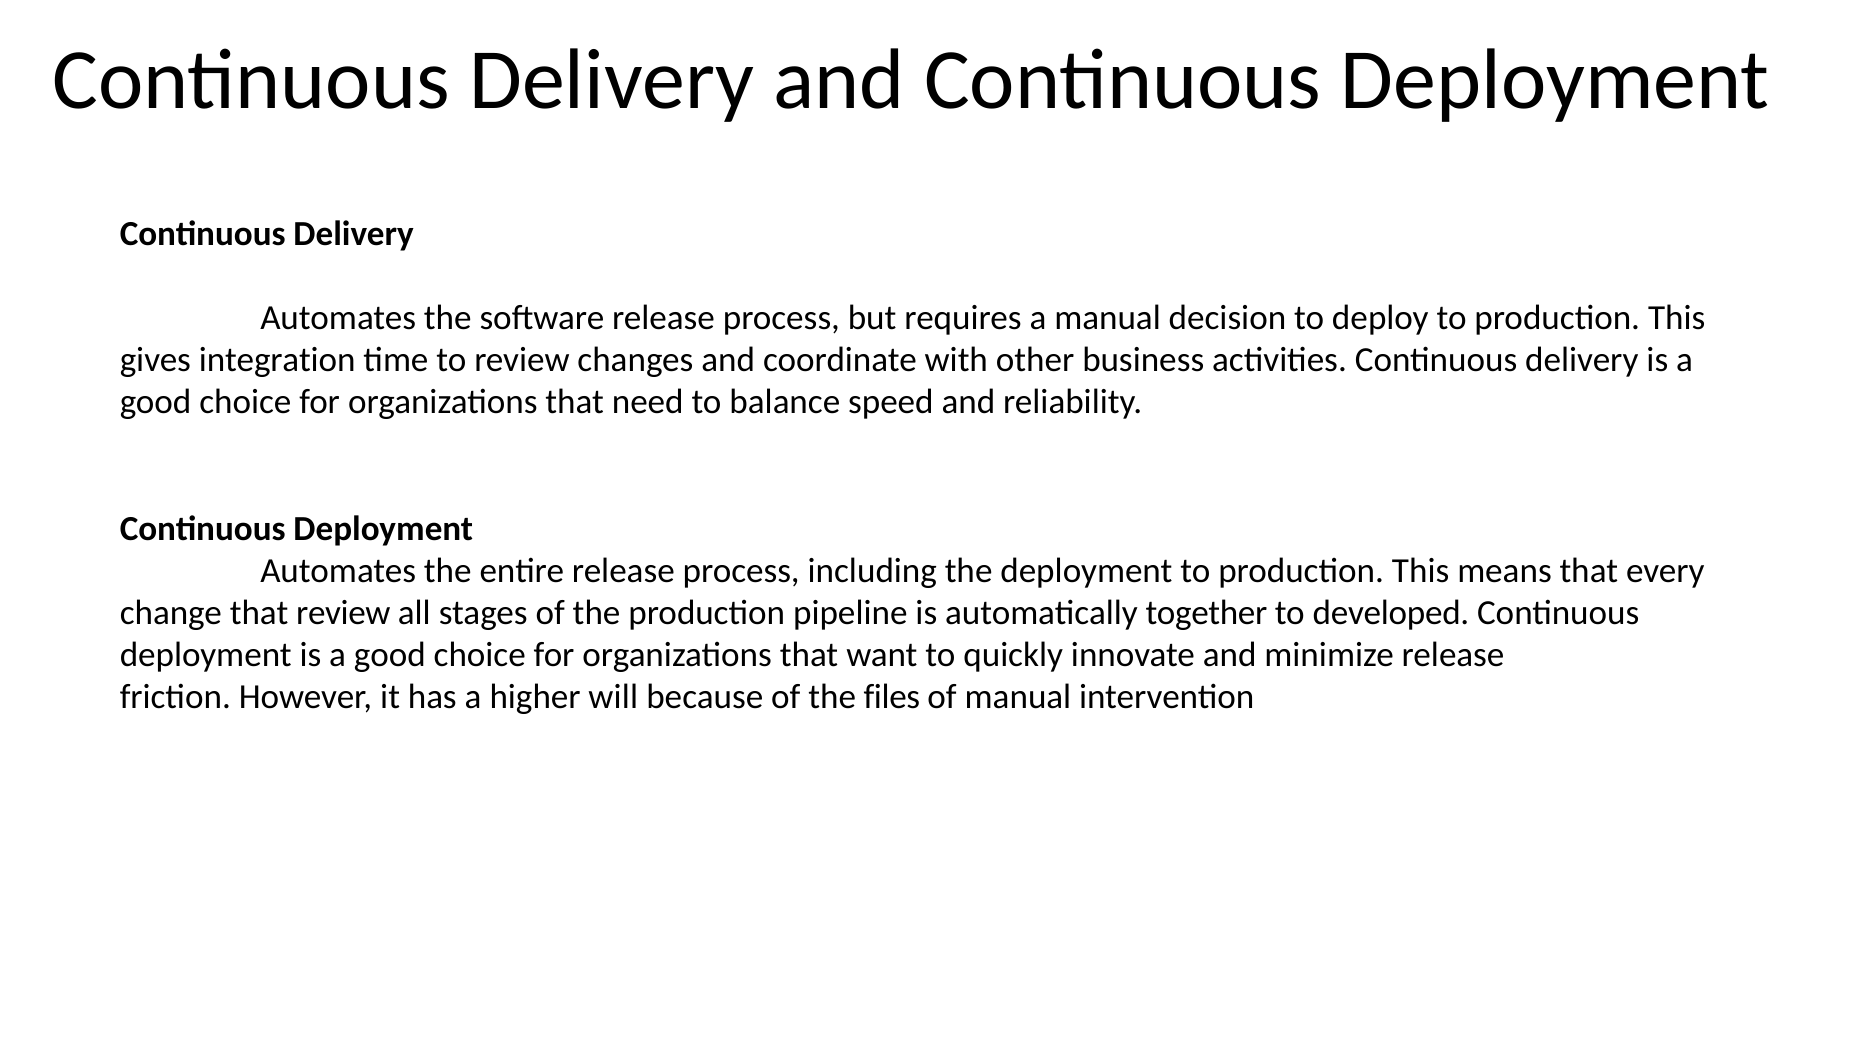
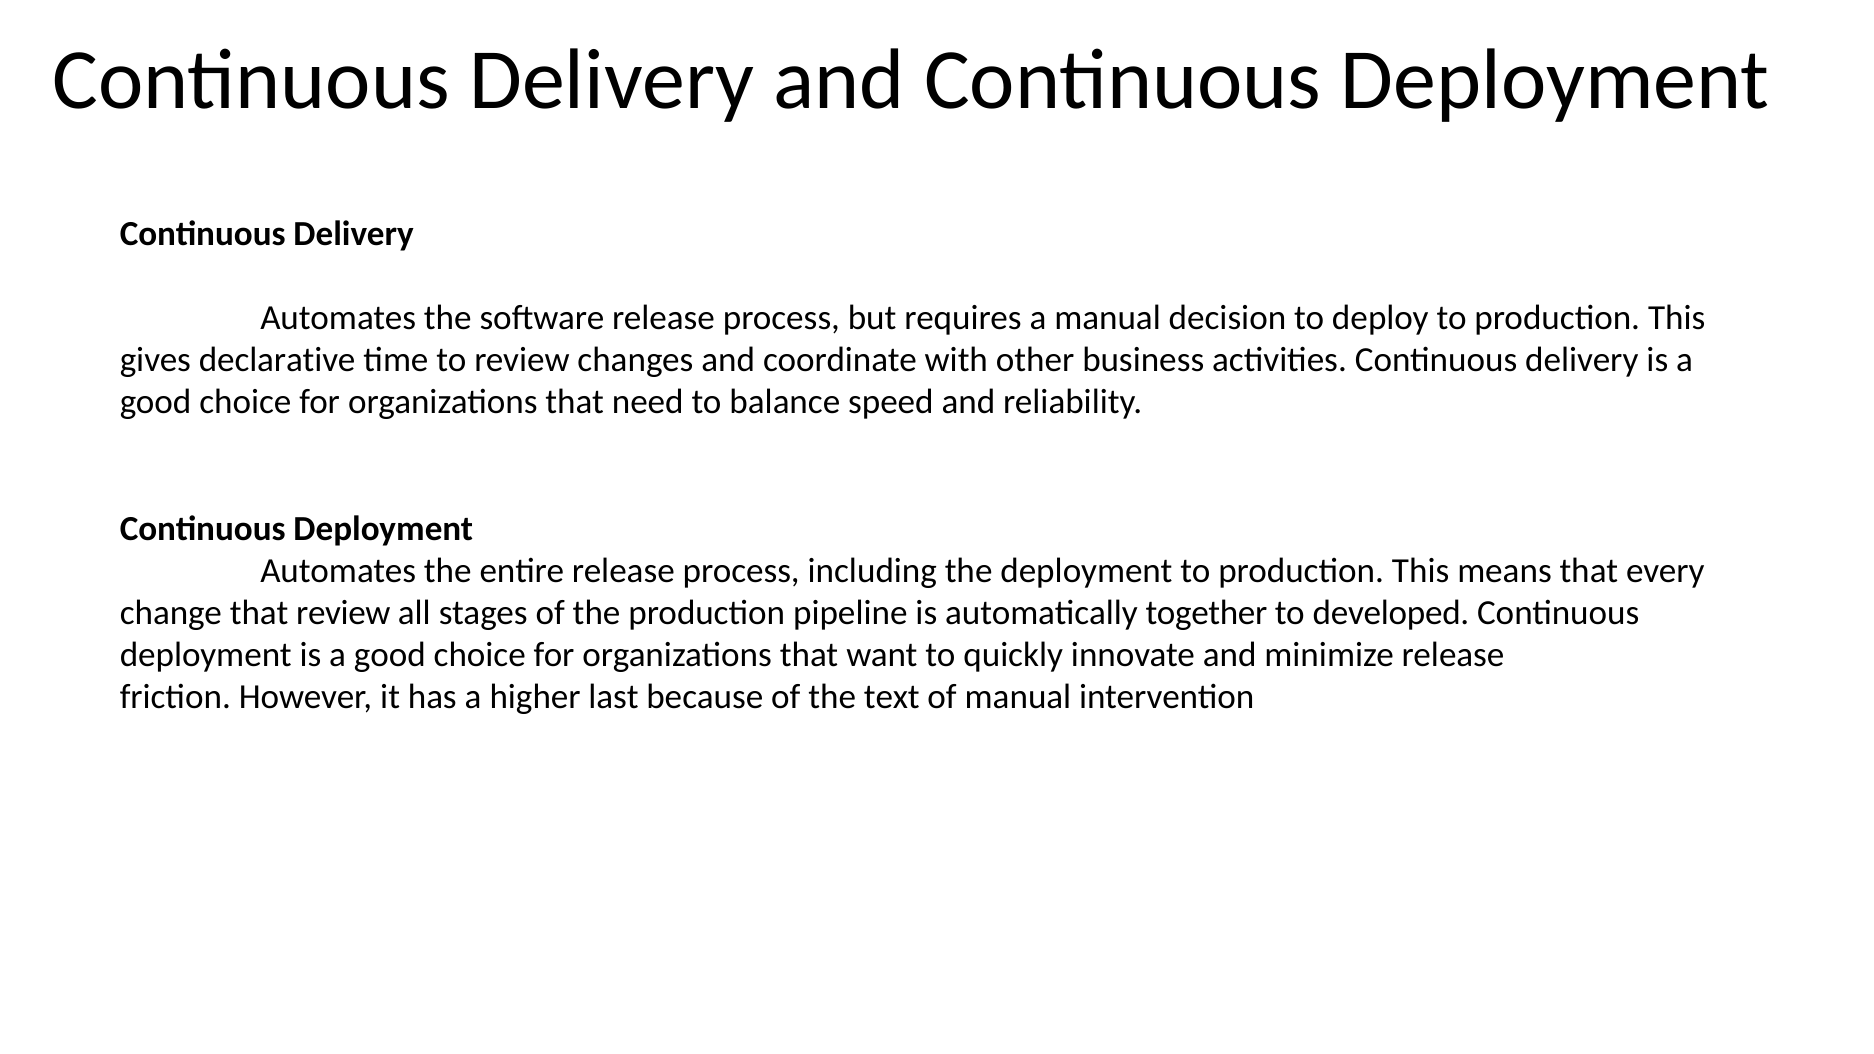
integration: integration -> declarative
will: will -> last
files: files -> text
